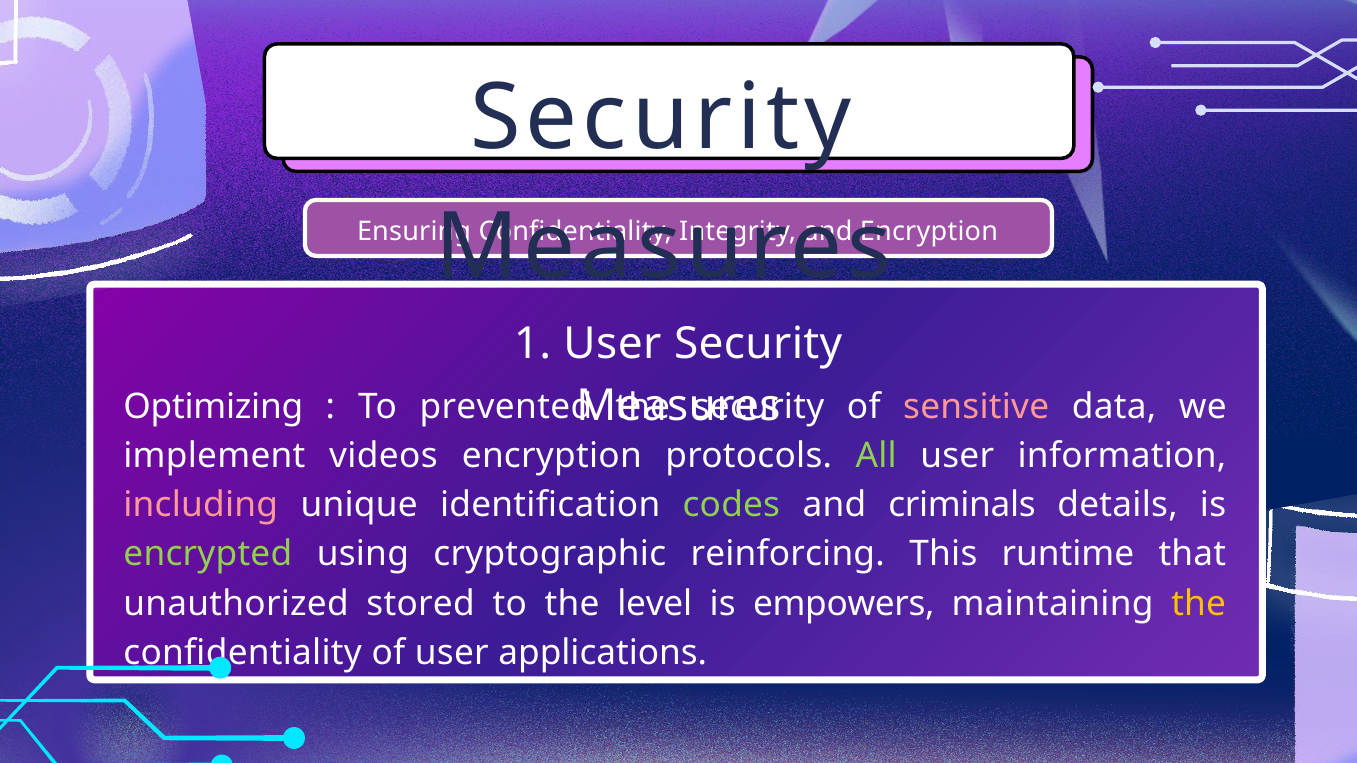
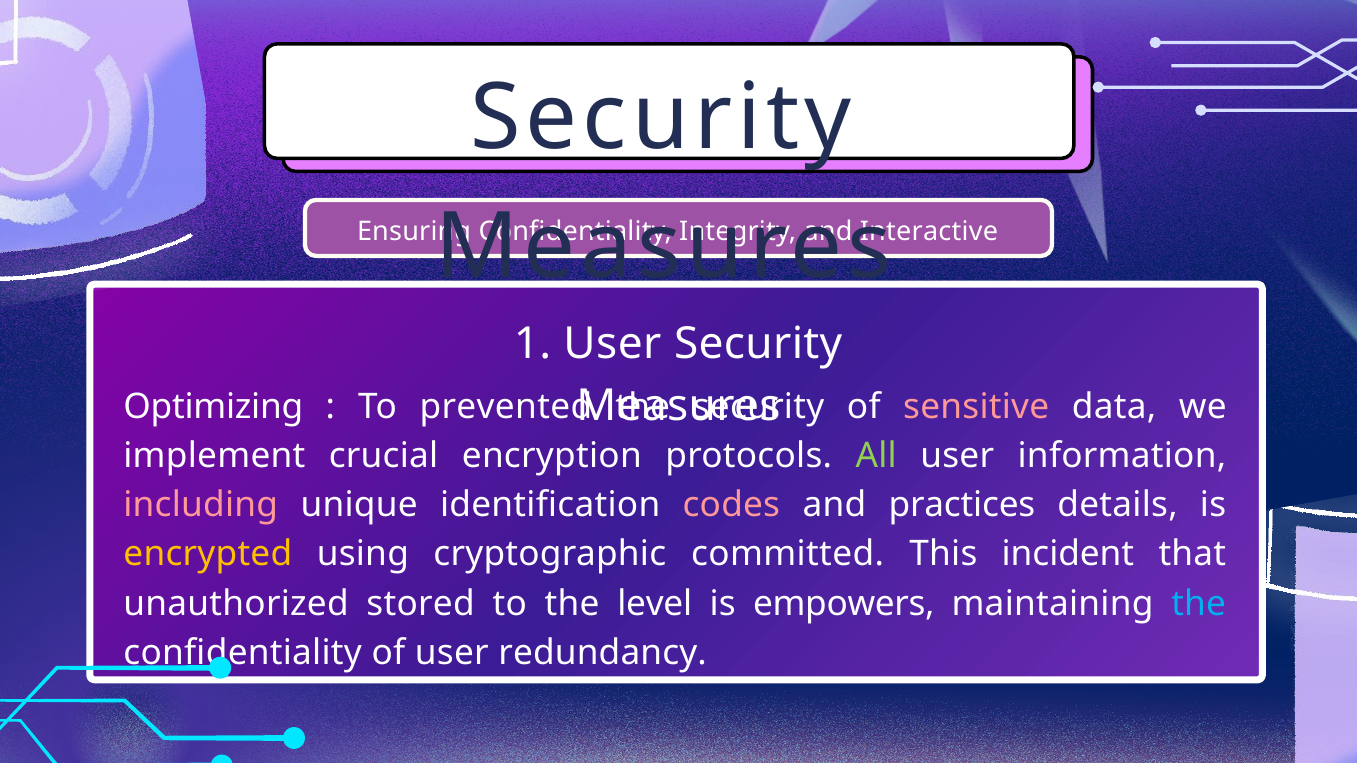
Encryption at (929, 232): Encryption -> Interactive
videos: videos -> crucial
codes colour: light green -> pink
criminals: criminals -> practices
encrypted colour: light green -> yellow
reinforcing: reinforcing -> committed
runtime: runtime -> incident
the at (1199, 604) colour: yellow -> light blue
applications: applications -> redundancy
